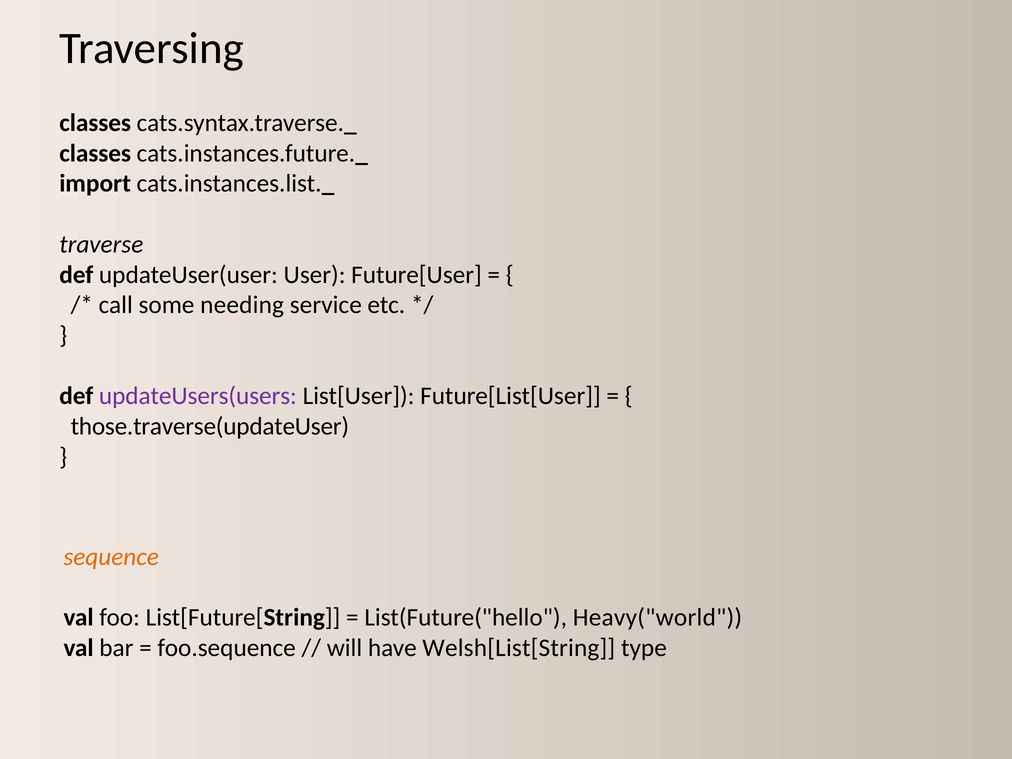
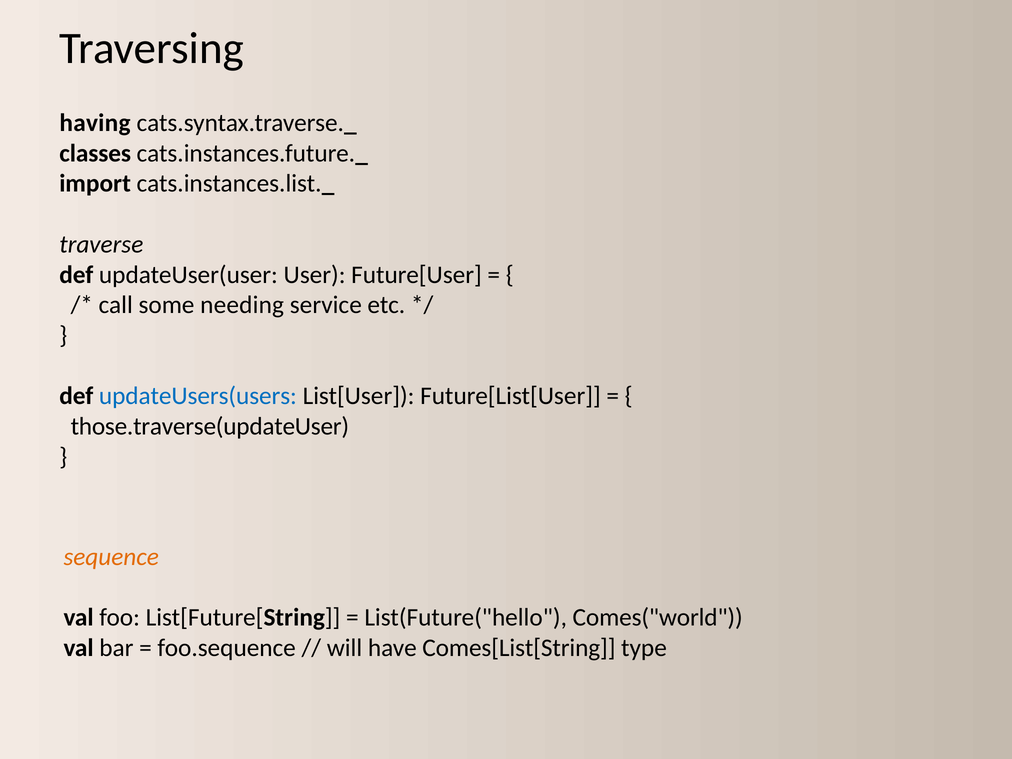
classes at (95, 123): classes -> having
updateUsers(users colour: purple -> blue
Heavy("world: Heavy("world -> Comes("world
Welsh[List[String: Welsh[List[String -> Comes[List[String
